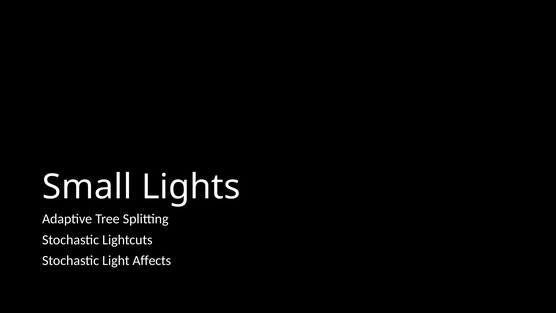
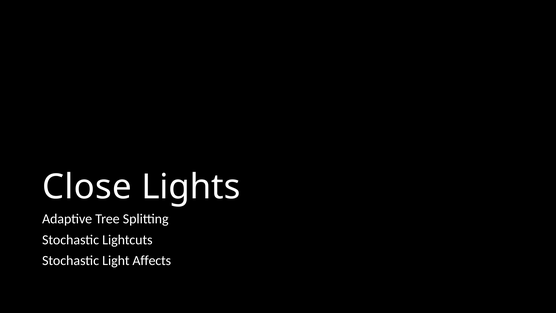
Small: Small -> Close
